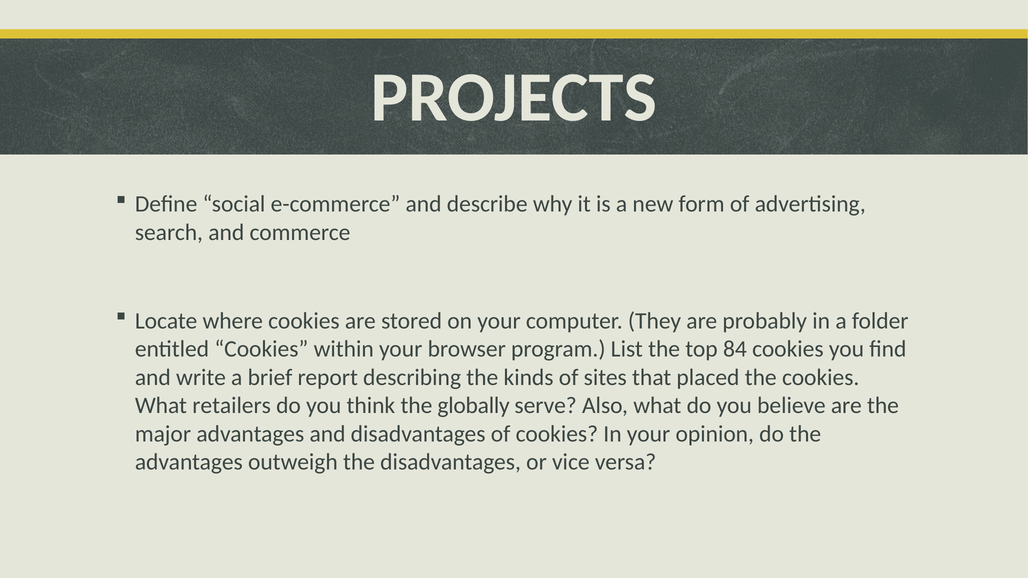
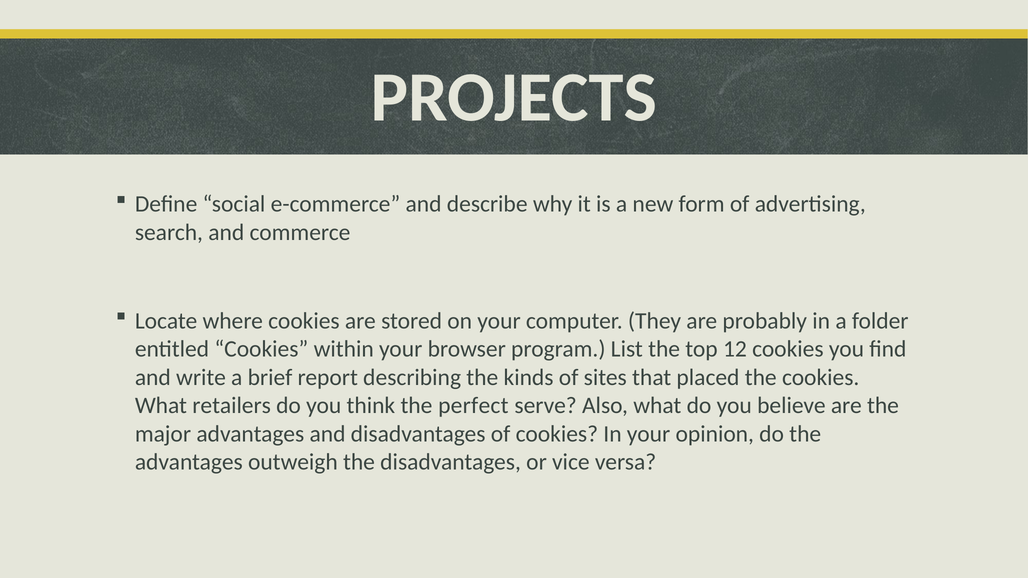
84: 84 -> 12
globally: globally -> perfect
